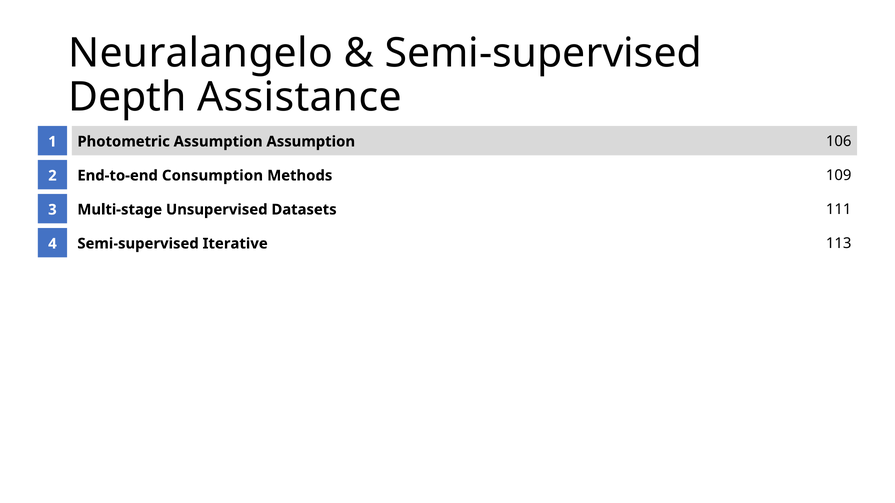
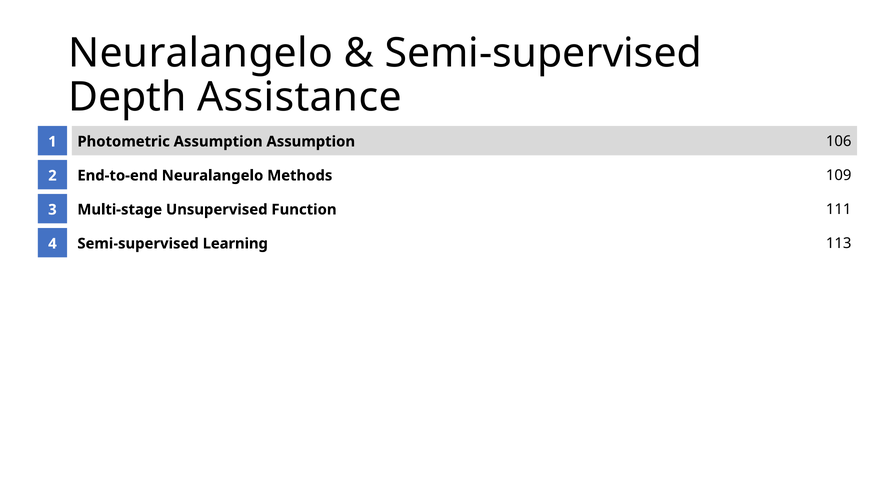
End-to-end Consumption: Consumption -> Neuralangelo
Datasets: Datasets -> Function
Iterative: Iterative -> Learning
